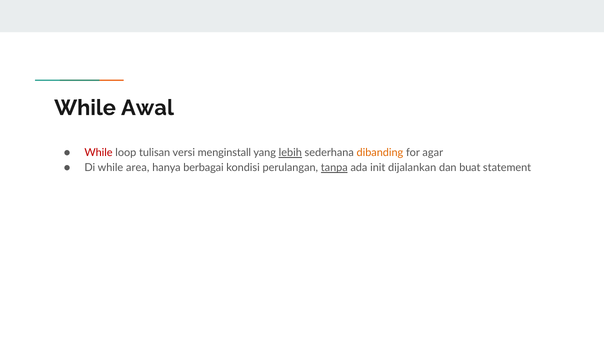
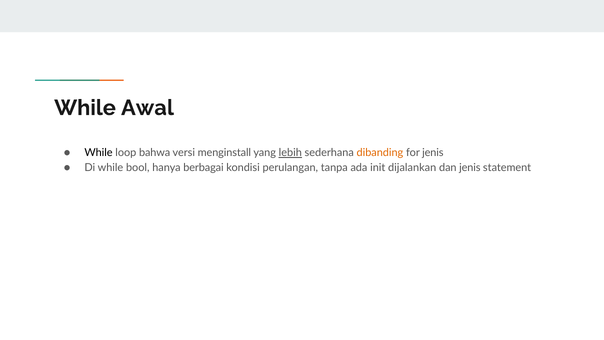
While at (99, 153) colour: red -> black
tulisan: tulisan -> bahwa
for agar: agar -> jenis
area: area -> bool
tanpa underline: present -> none
dan buat: buat -> jenis
